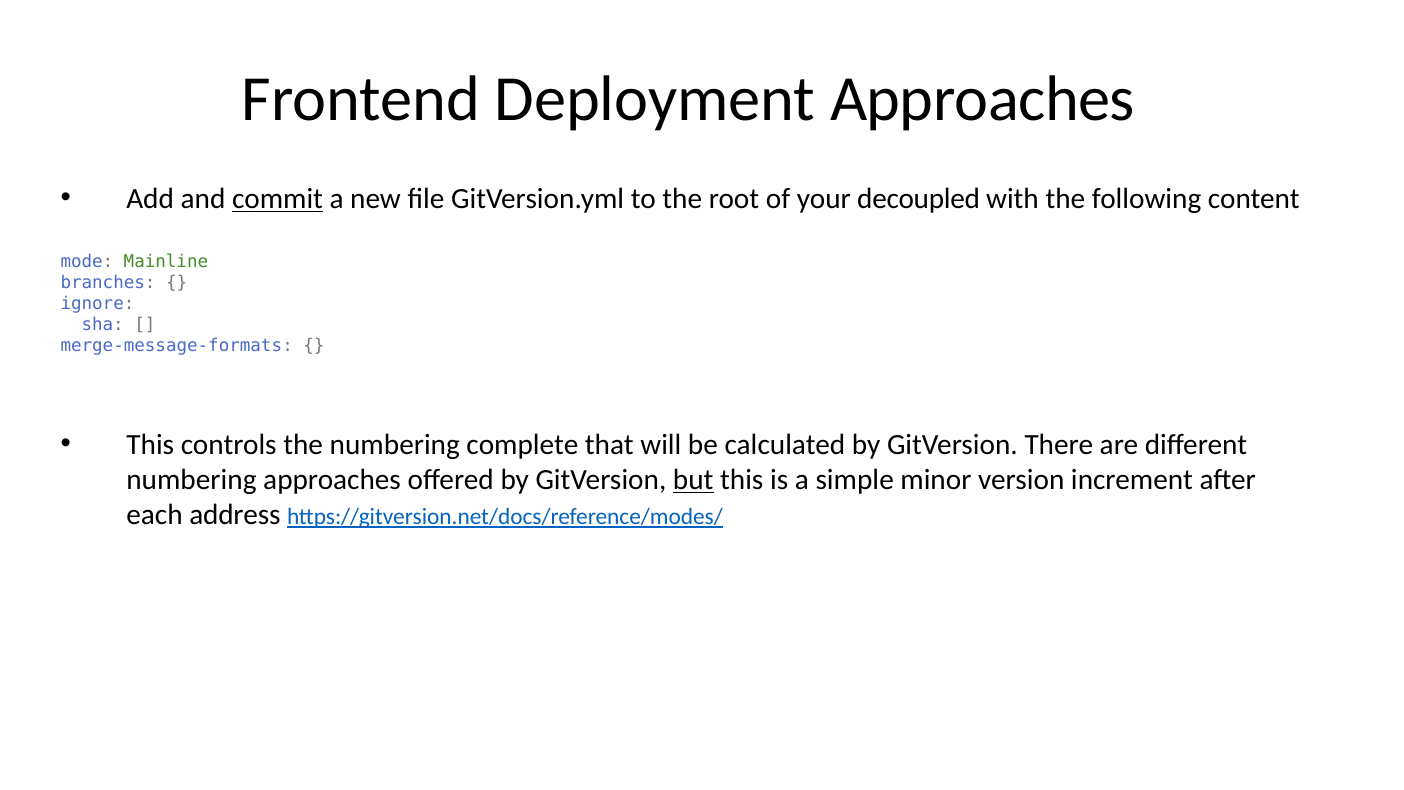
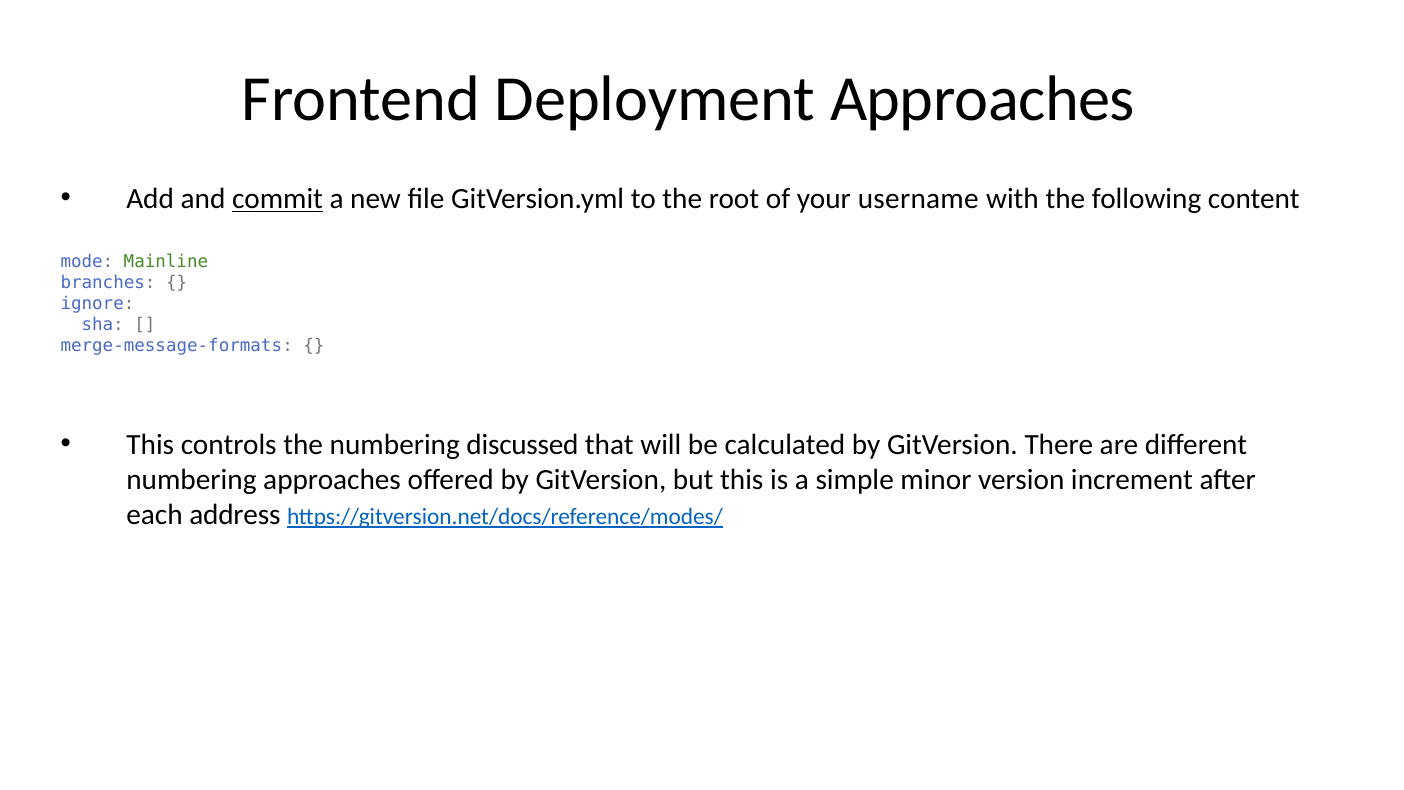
decoupled: decoupled -> username
complete: complete -> discussed
but underline: present -> none
